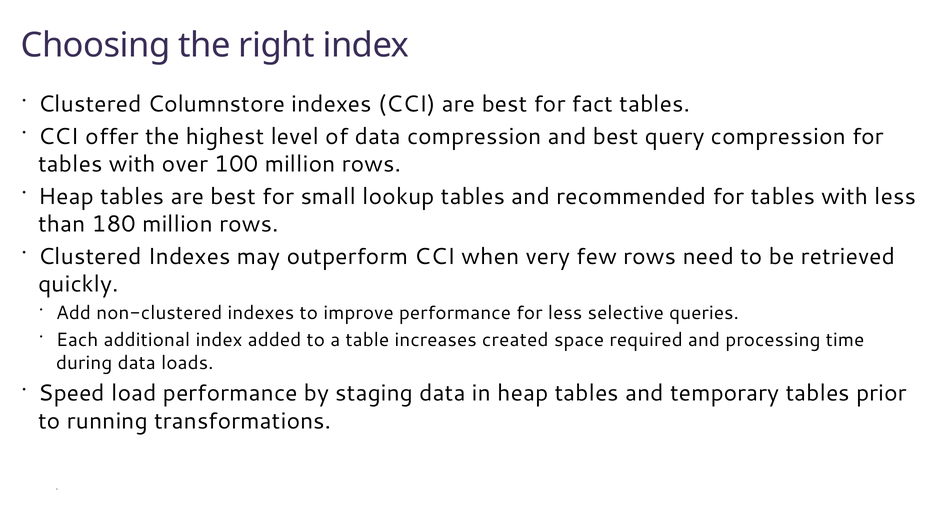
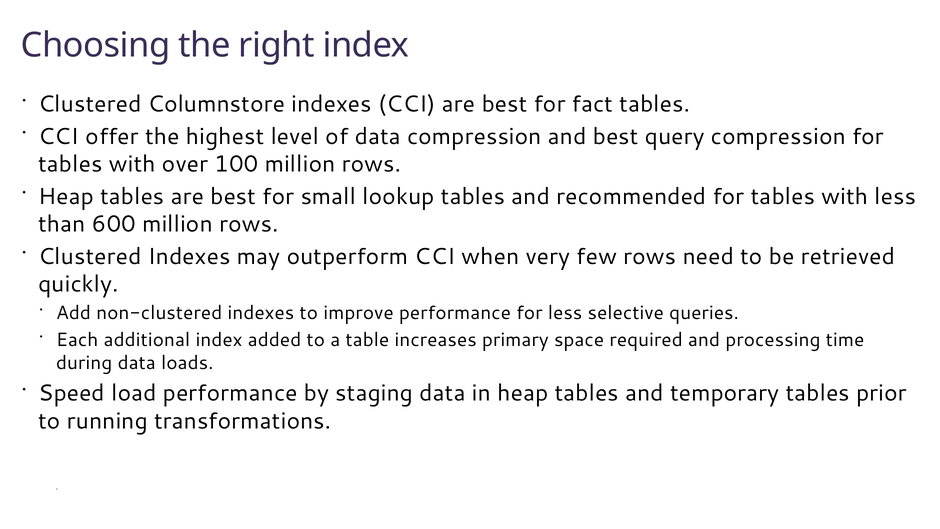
180: 180 -> 600
created: created -> primary
